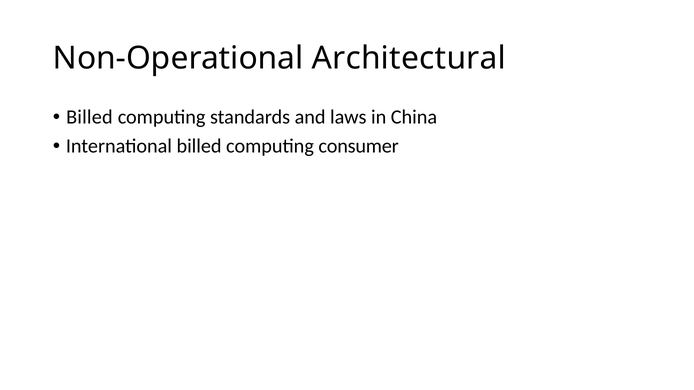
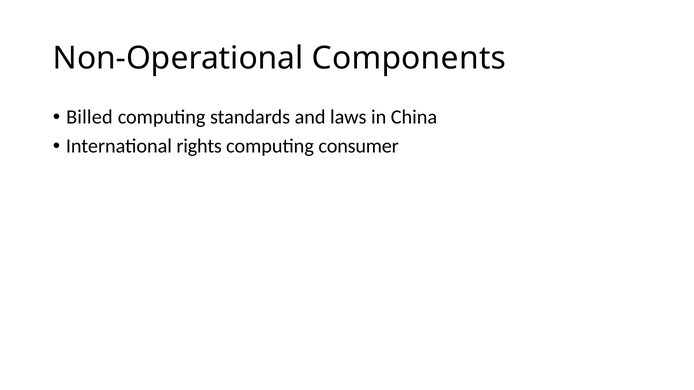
Architectural: Architectural -> Components
International billed: billed -> rights
